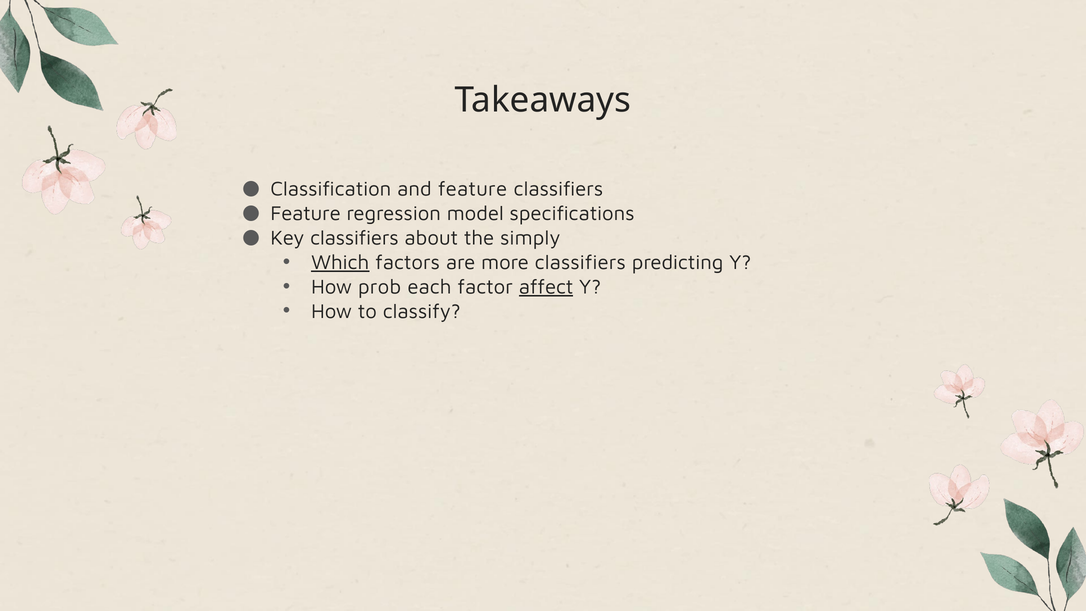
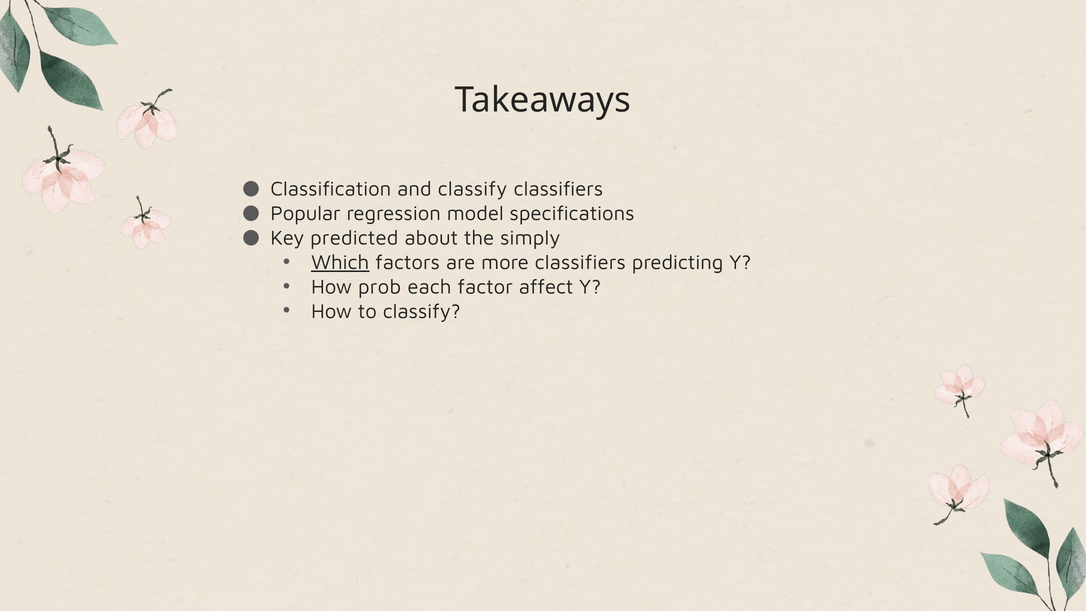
and feature: feature -> classify
Feature at (306, 214): Feature -> Popular
Key classifiers: classifiers -> predicted
affect underline: present -> none
